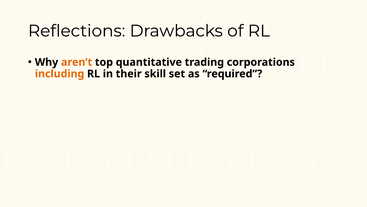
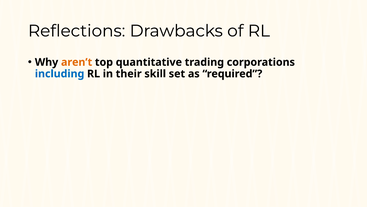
including colour: orange -> blue
